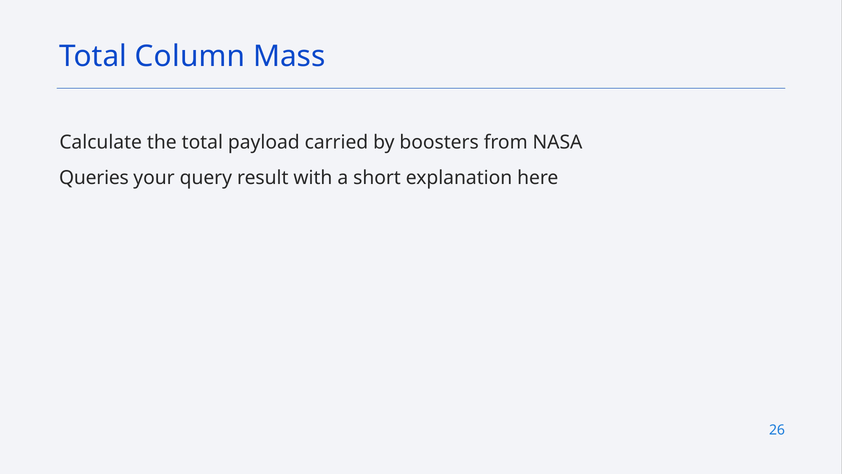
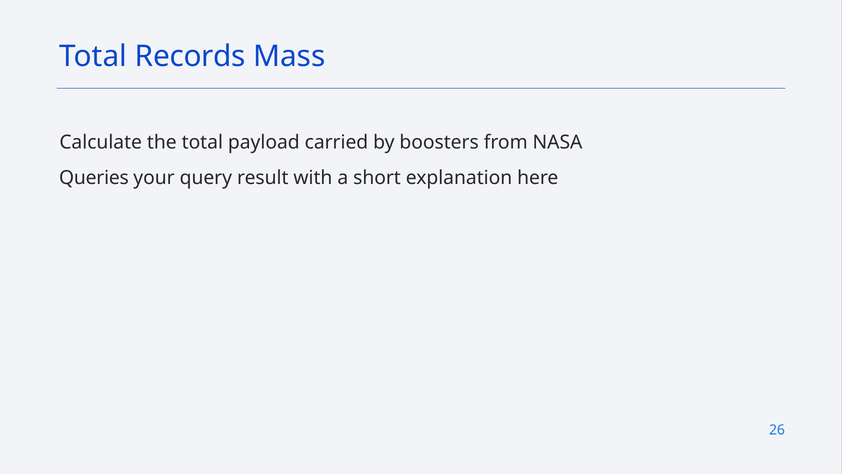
Column: Column -> Records
